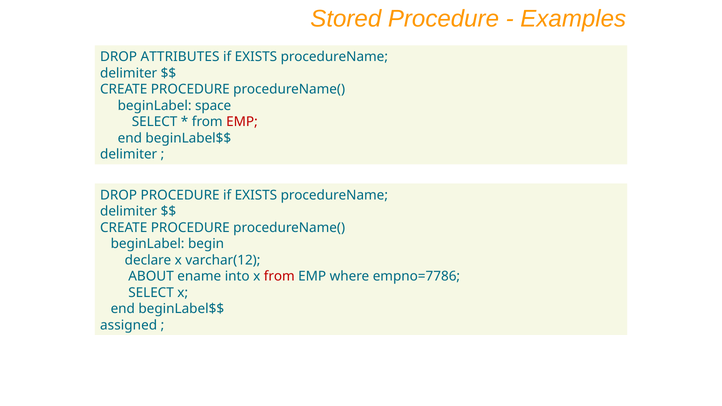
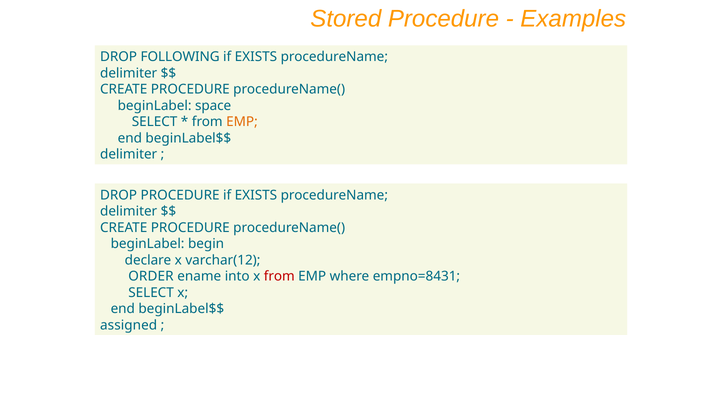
ATTRIBUTES: ATTRIBUTES -> FOLLOWING
EMP at (242, 122) colour: red -> orange
ABOUT: ABOUT -> ORDER
empno=7786: empno=7786 -> empno=8431
